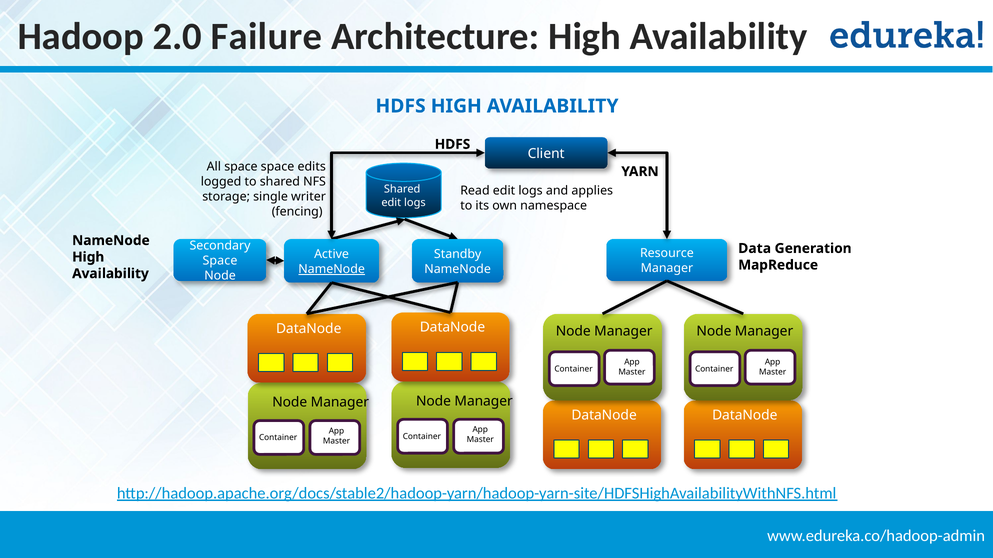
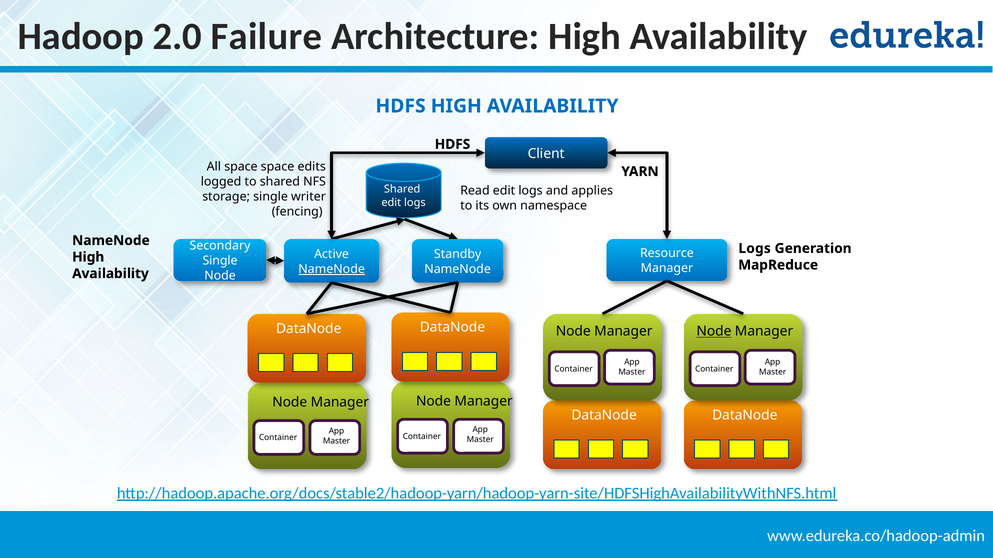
Data at (755, 249): Data -> Logs
Space at (220, 261): Space -> Single
Node at (714, 332) underline: none -> present
